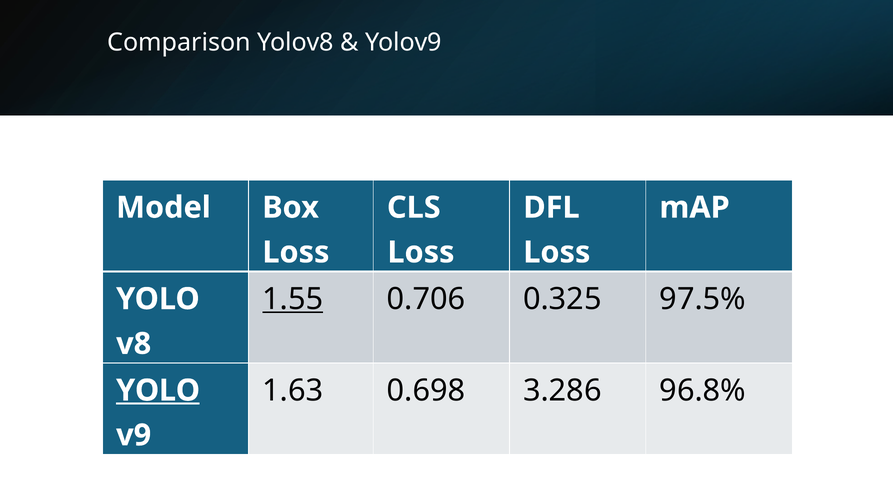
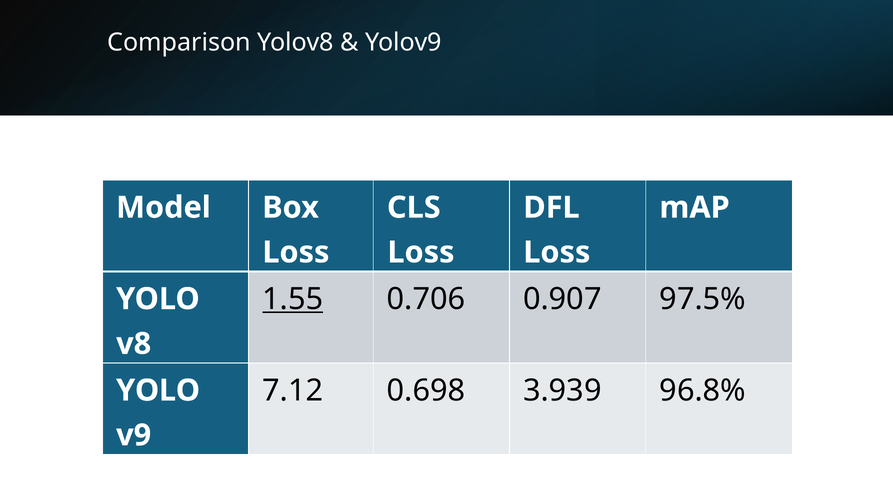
0.325: 0.325 -> 0.907
1.63: 1.63 -> 7.12
3.286: 3.286 -> 3.939
YOLO at (158, 391) underline: present -> none
